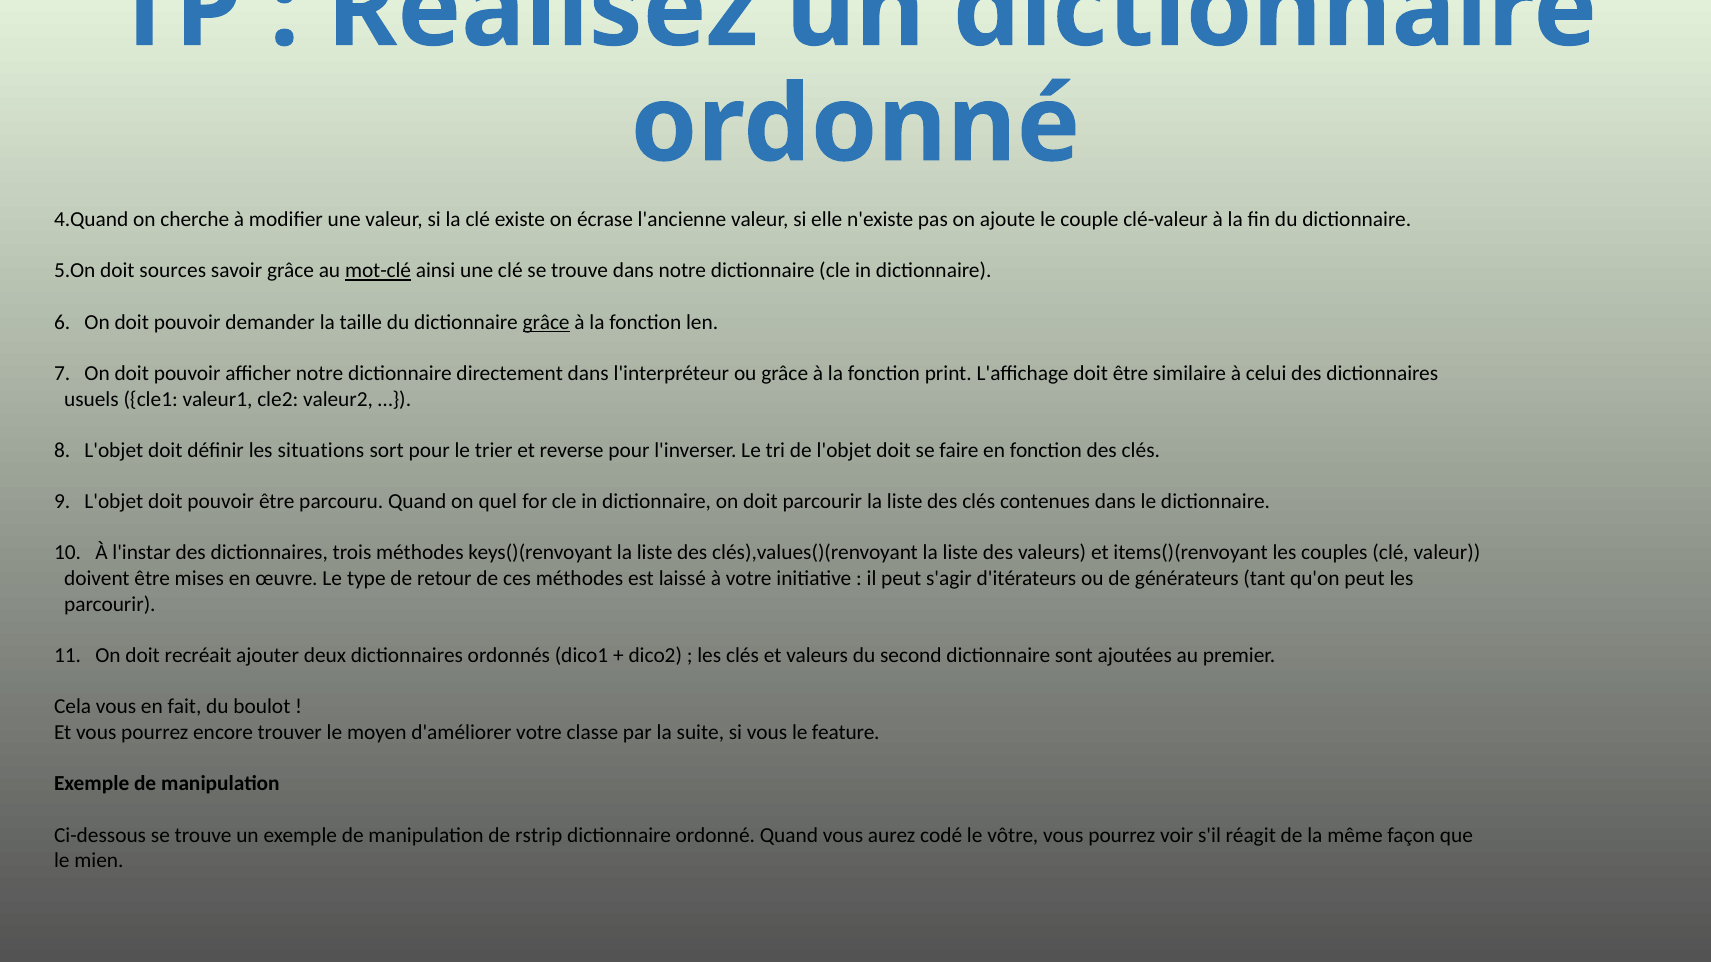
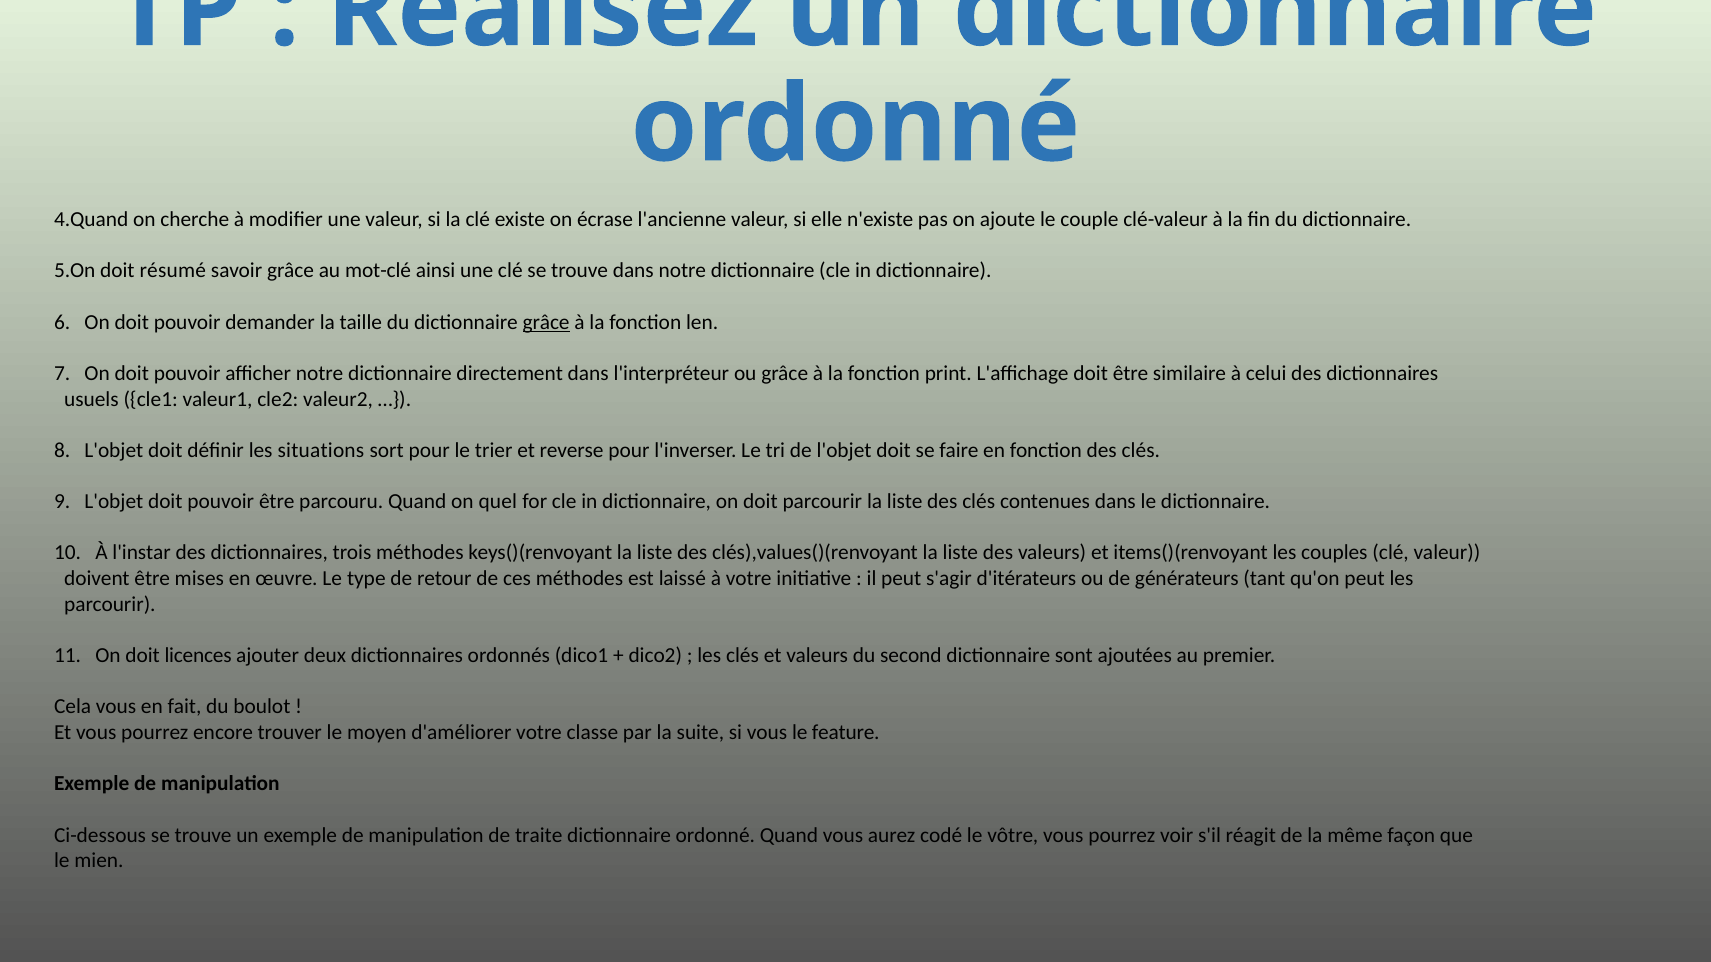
sources: sources -> résumé
mot-clé underline: present -> none
recréait: recréait -> licences
rstrip: rstrip -> traite
